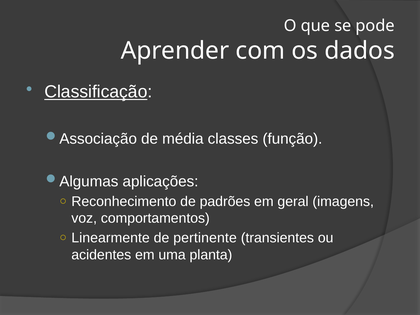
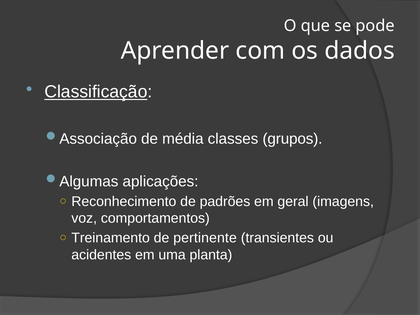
função: função -> grupos
Linearmente: Linearmente -> Treinamento
